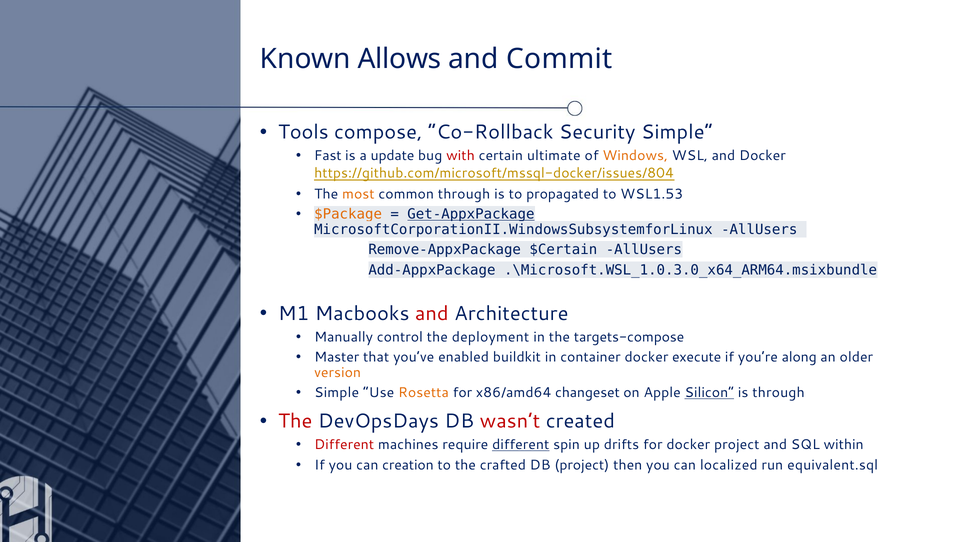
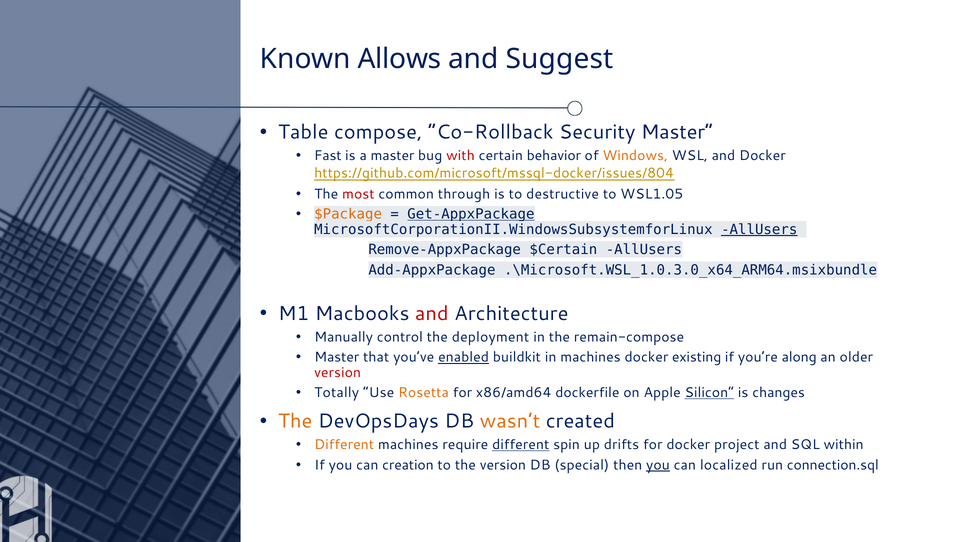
Commit: Commit -> Suggest
Tools: Tools -> Table
Security Simple: Simple -> Master
a update: update -> master
ultimate: ultimate -> behavior
most colour: orange -> red
propagated: propagated -> destructive
WSL1.53: WSL1.53 -> WSL1.05
AllUsers at (759, 230) underline: none -> present
targets-compose: targets-compose -> remain-compose
enabled underline: none -> present
in container: container -> machines
execute: execute -> existing
version at (338, 373) colour: orange -> red
Simple at (337, 393): Simple -> Totally
changeset: changeset -> dockerfile
is through: through -> changes
The at (295, 421) colour: red -> orange
wasn’t colour: red -> orange
Different at (344, 445) colour: red -> orange
the crafted: crafted -> version
DB project: project -> special
you at (658, 465) underline: none -> present
equivalent.sql: equivalent.sql -> connection.sql
